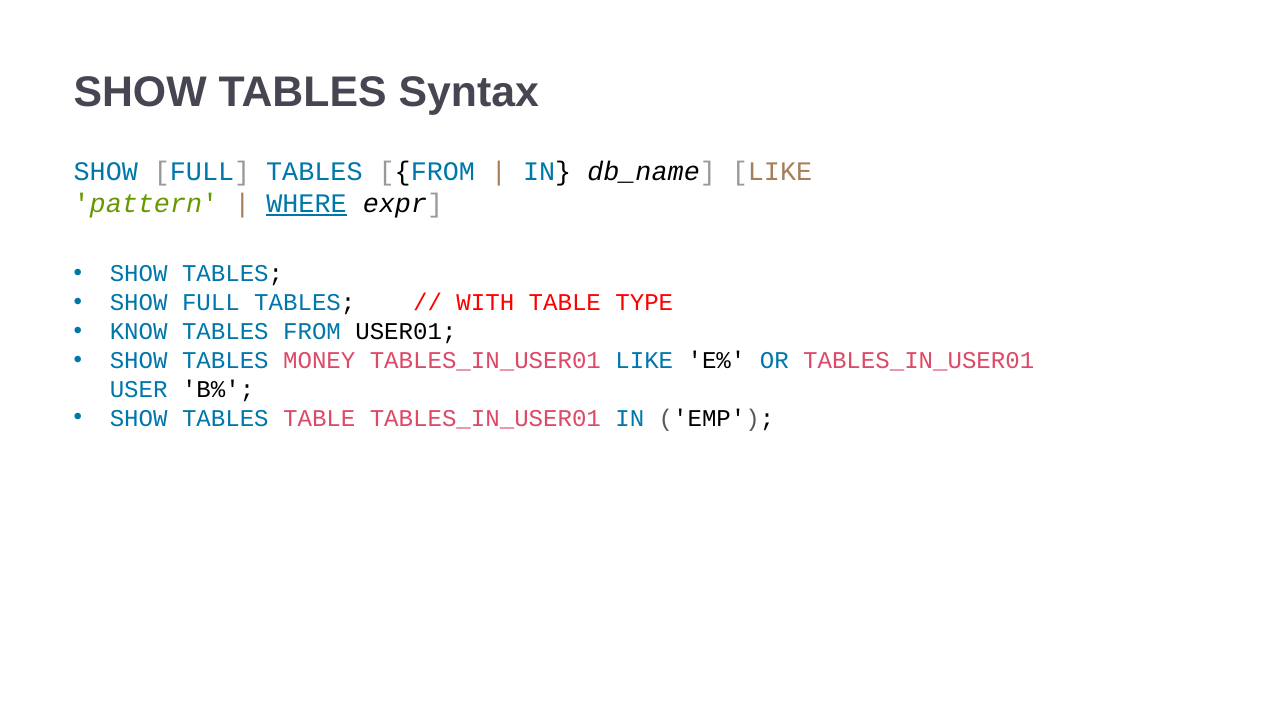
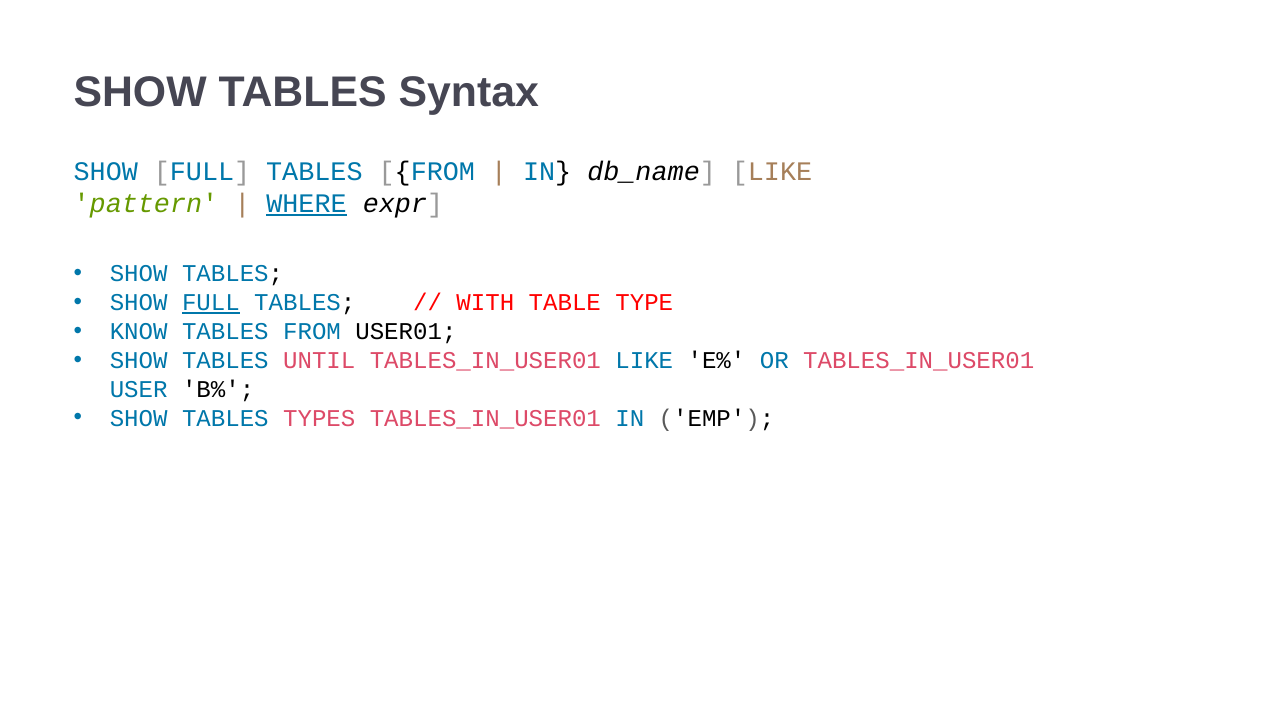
FULL at (211, 303) underline: none -> present
MONEY: MONEY -> UNTIL
TABLES TABLE: TABLE -> TYPES
